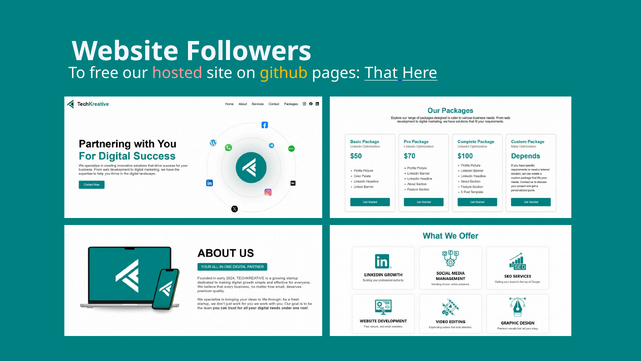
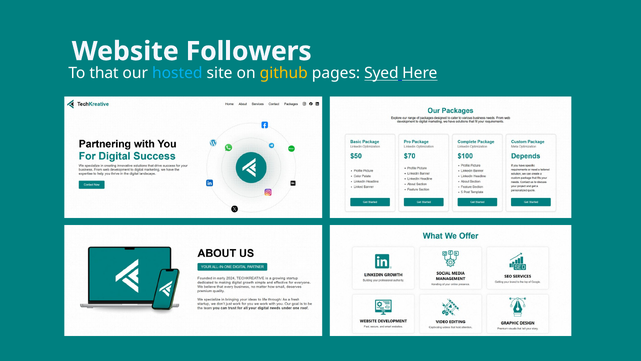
free: free -> that
hosted colour: pink -> light blue
That: That -> Syed
